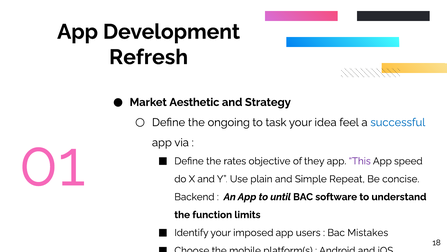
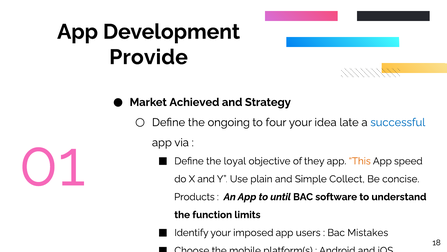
Refresh: Refresh -> Provide
Aesthetic: Aesthetic -> Achieved
task: task -> four
feel: feel -> late
rates: rates -> loyal
This colour: purple -> orange
Repeat: Repeat -> Collect
Backend: Backend -> Products
